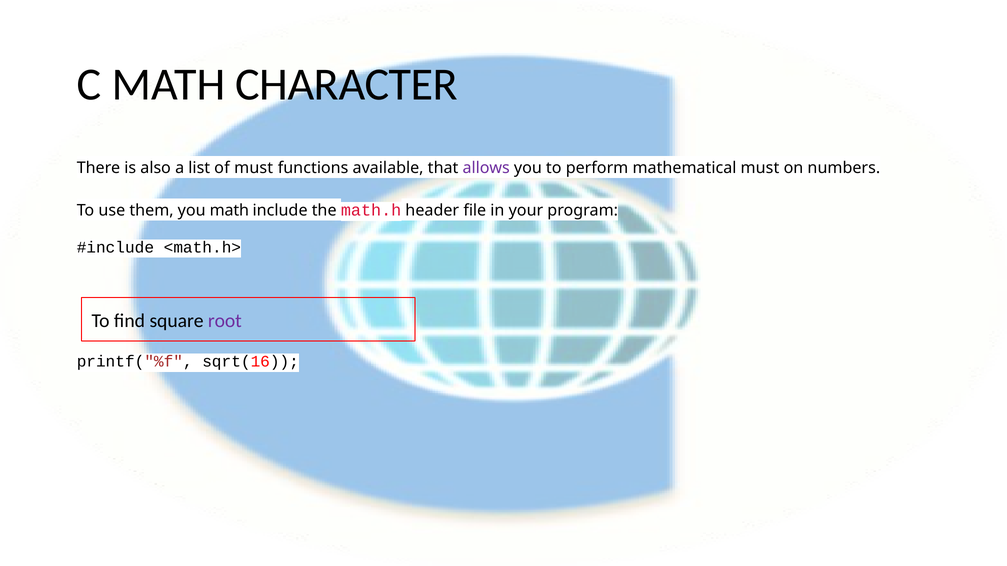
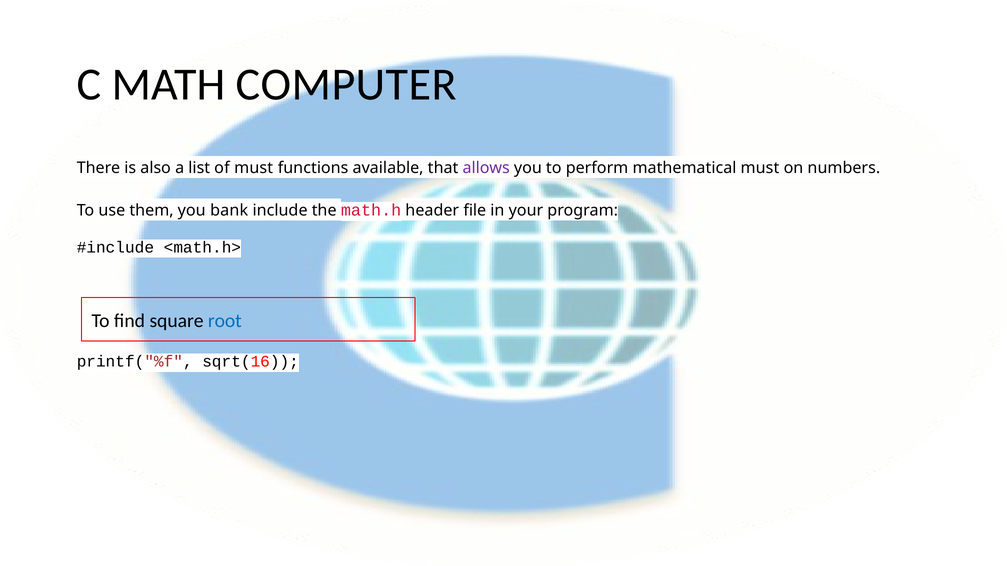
CHARACTER: CHARACTER -> COMPUTER
you math: math -> bank
root colour: purple -> blue
